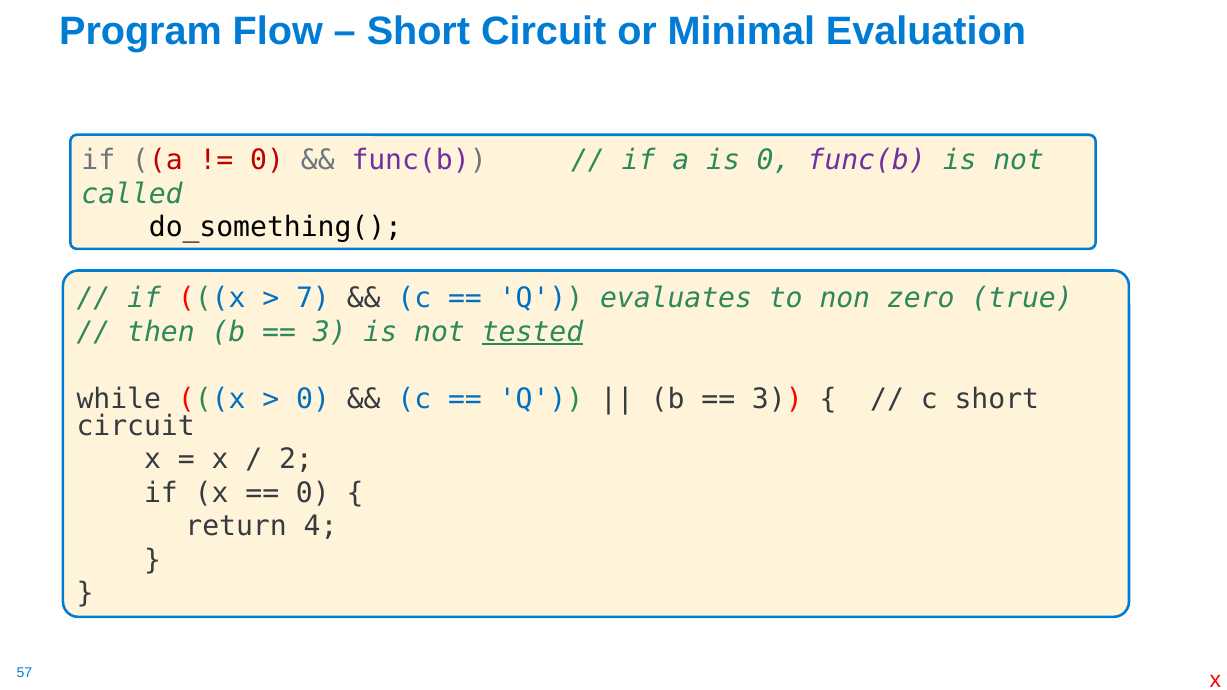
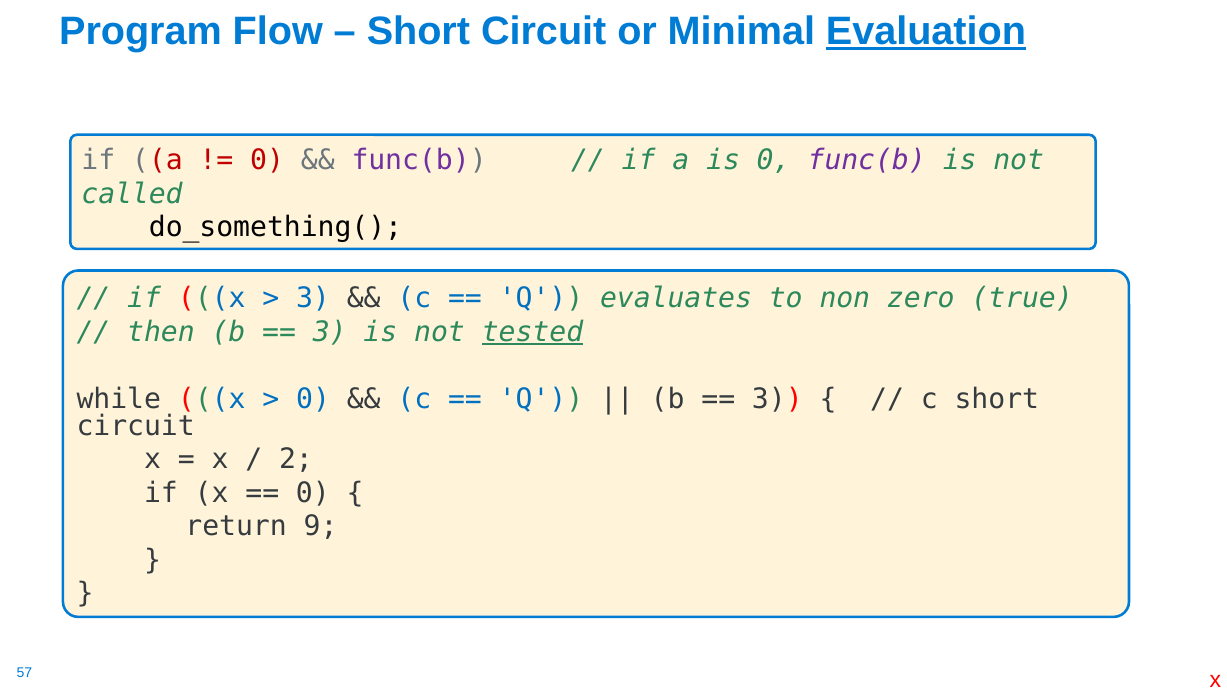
Evaluation underline: none -> present
7 at (313, 298): 7 -> 3
4: 4 -> 9
